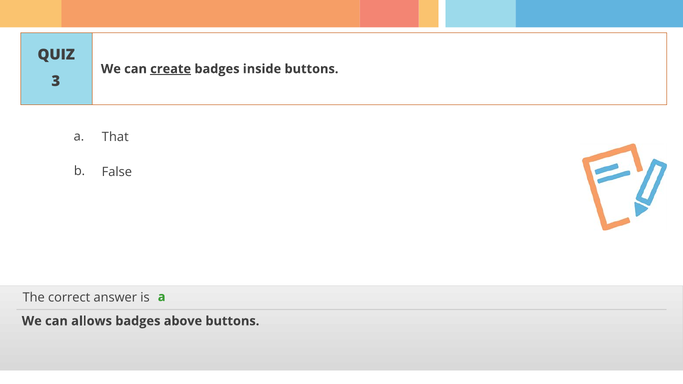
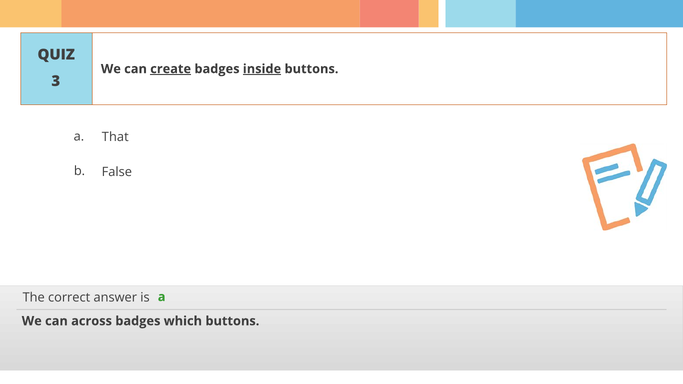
inside underline: none -> present
allows: allows -> across
above: above -> which
